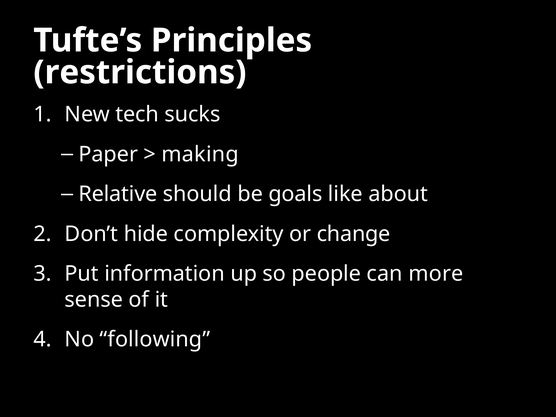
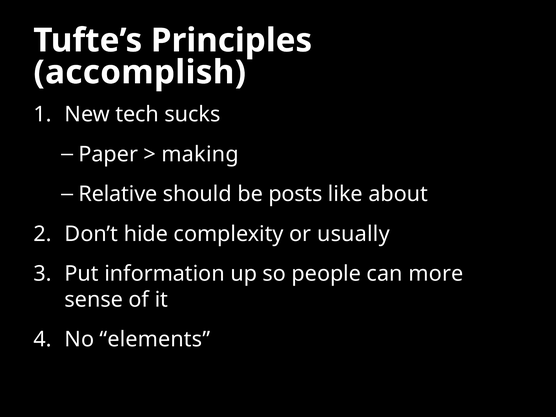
restrictions: restrictions -> accomplish
goals: goals -> posts
change: change -> usually
following: following -> elements
